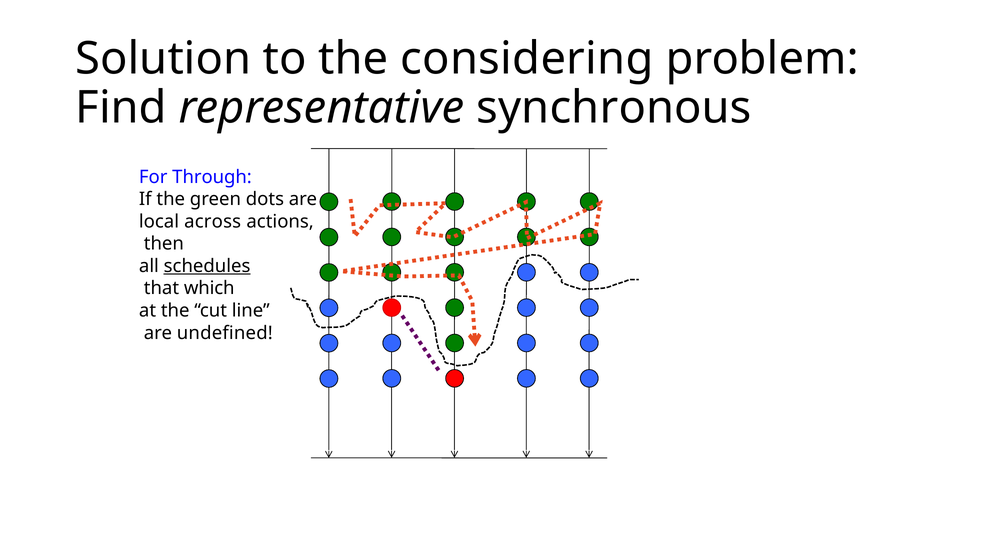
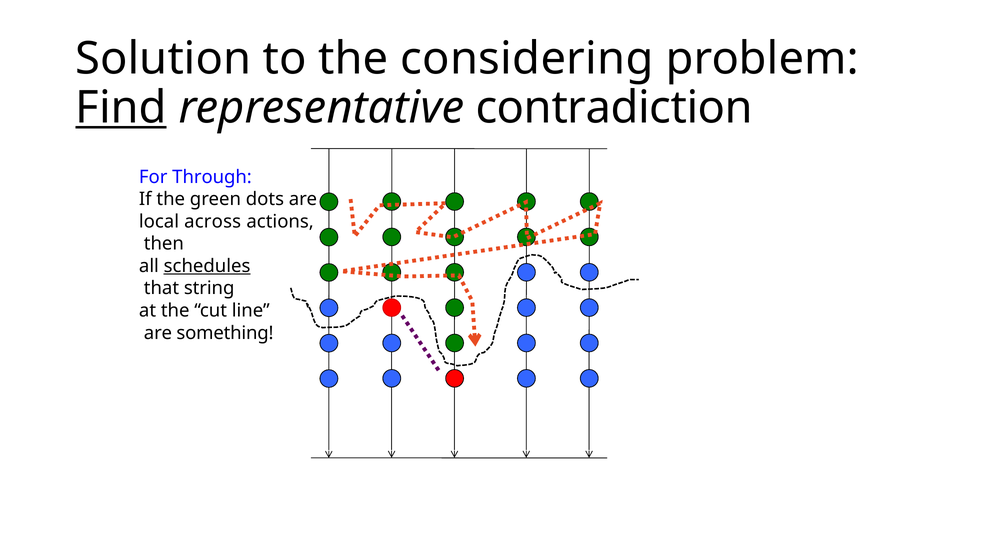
Find underline: none -> present
synchronous: synchronous -> contradiction
which: which -> string
undefined: undefined -> something
